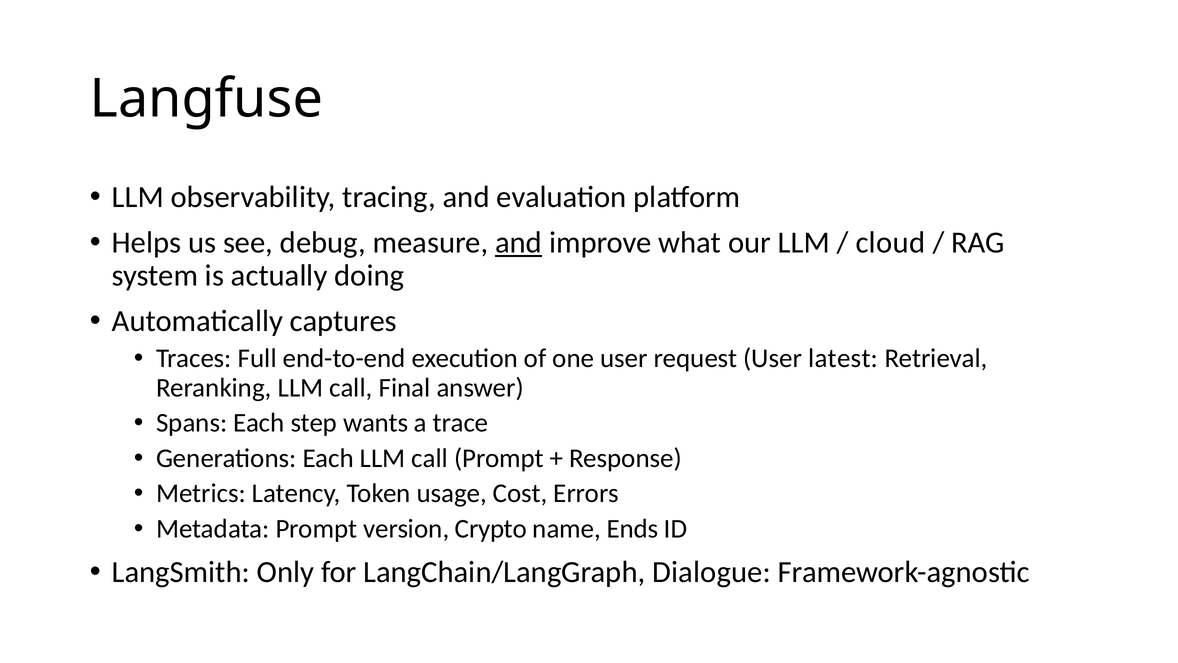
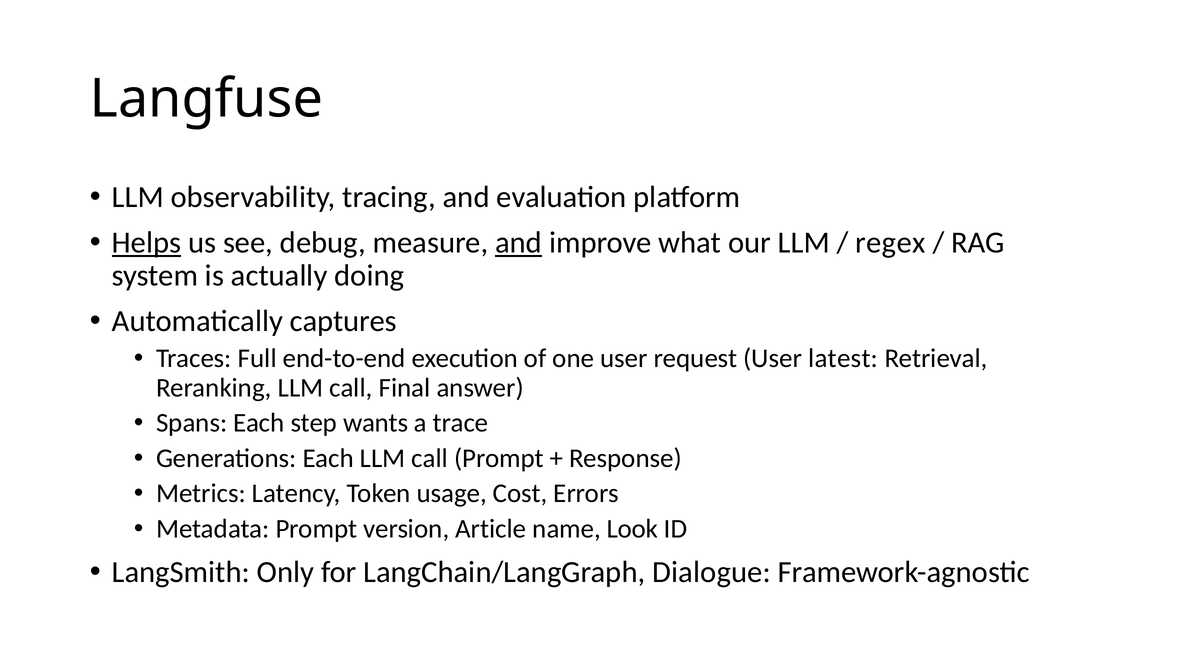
Helps underline: none -> present
cloud: cloud -> regex
Crypto: Crypto -> Article
Ends: Ends -> Look
